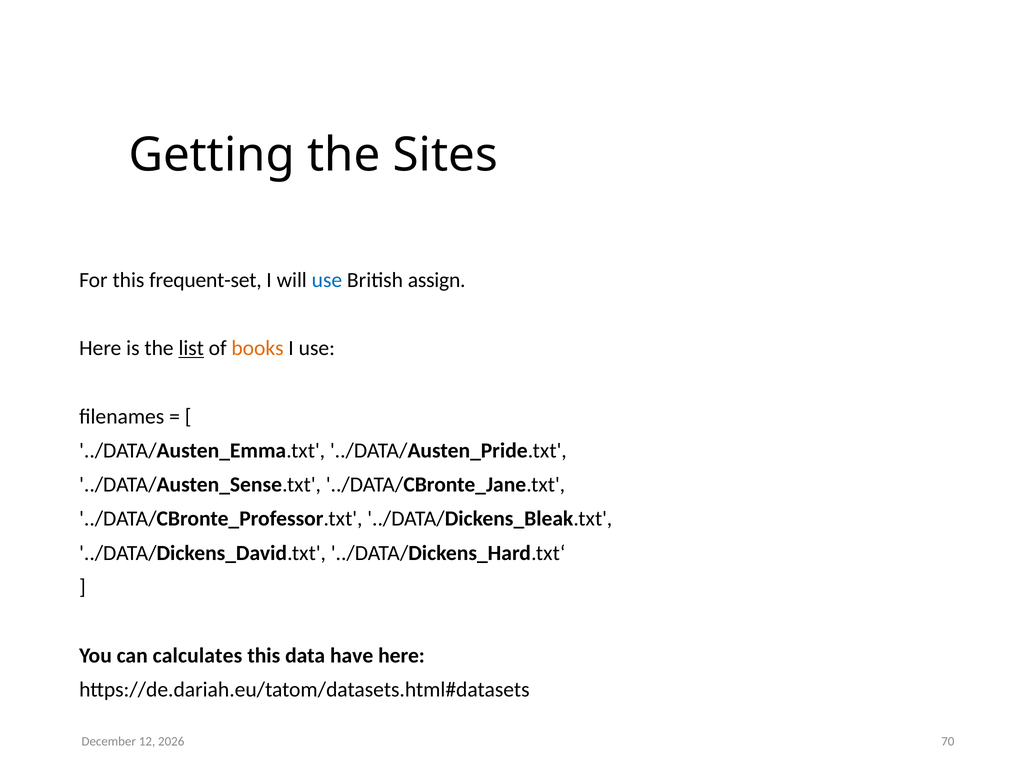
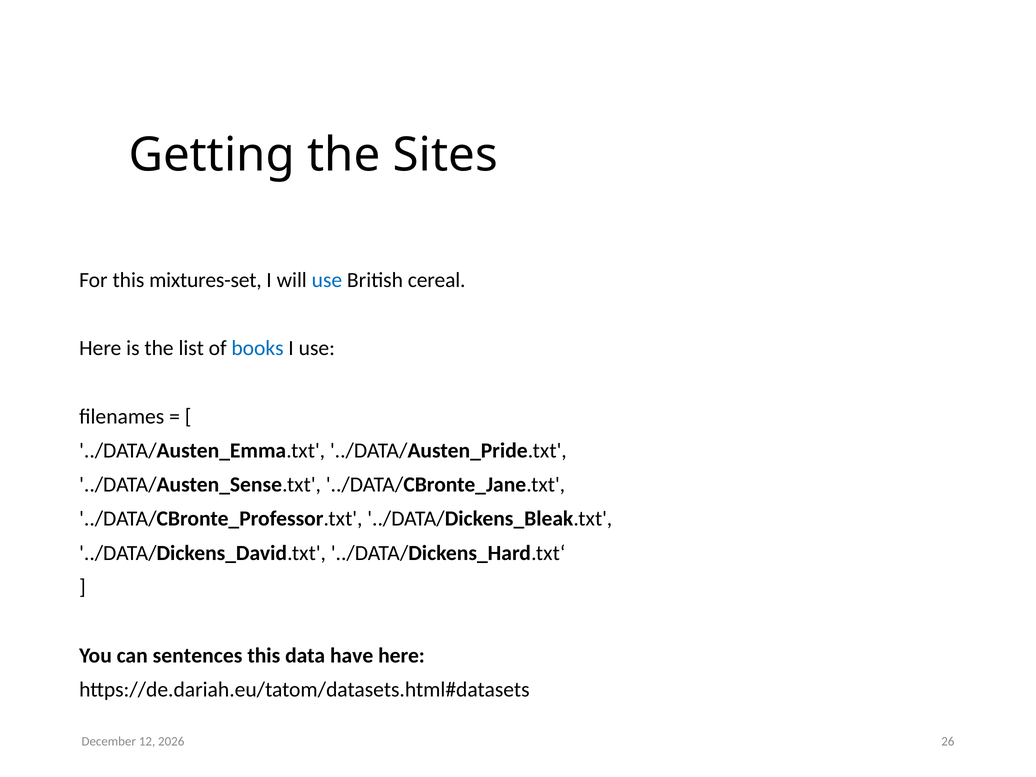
frequent-set: frequent-set -> mixtures-set
assign: assign -> cereal
list underline: present -> none
books colour: orange -> blue
calculates: calculates -> sentences
70: 70 -> 26
